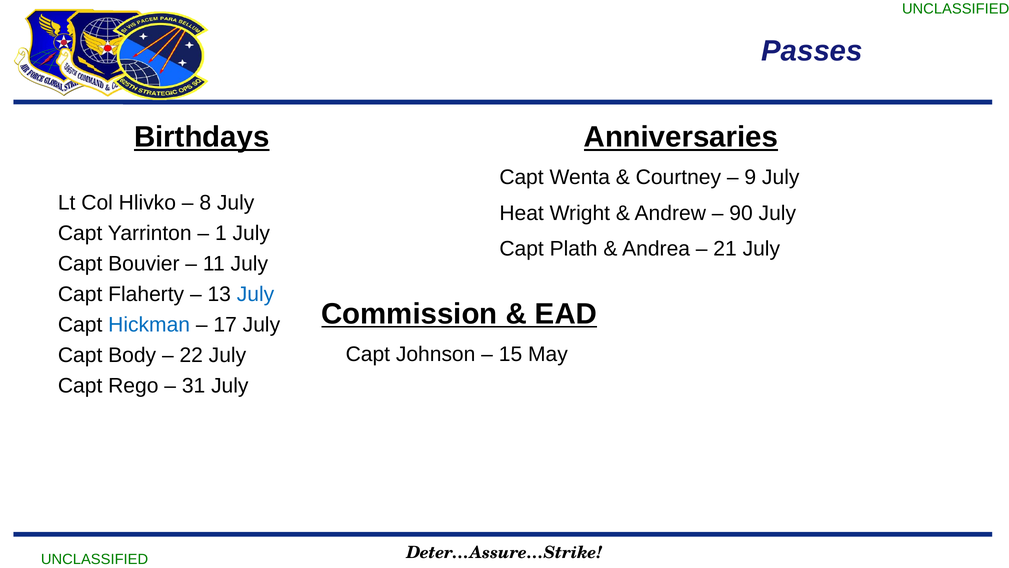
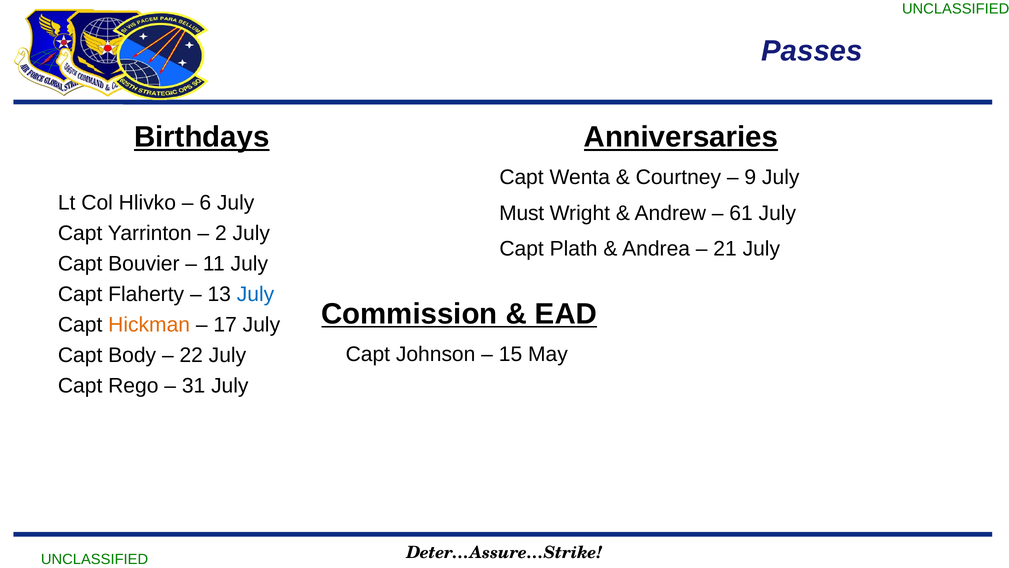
8: 8 -> 6
Heat: Heat -> Must
90: 90 -> 61
1: 1 -> 2
Hickman colour: blue -> orange
